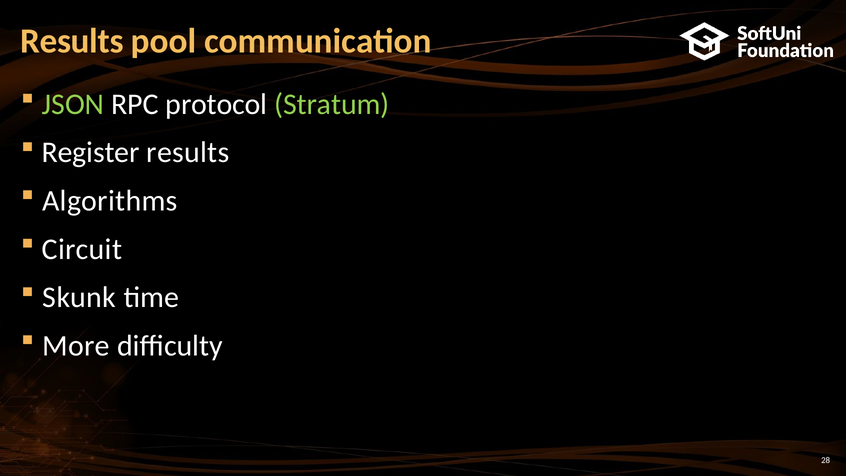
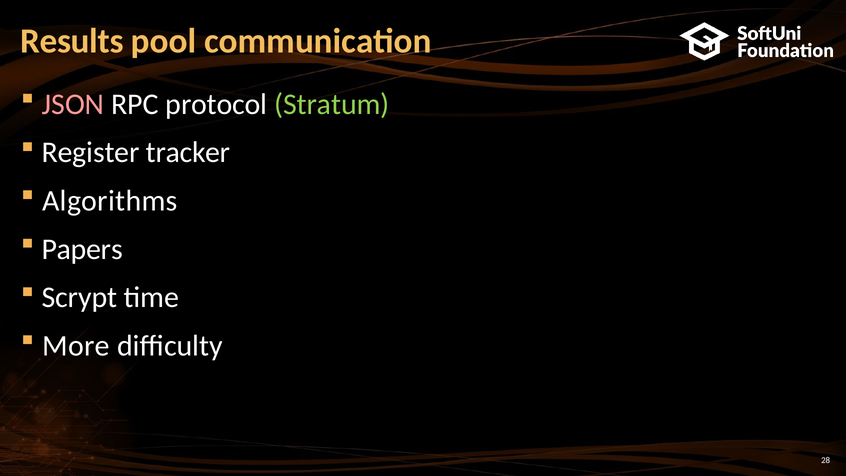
JSON colour: light green -> pink
Register results: results -> tracker
Circuit: Circuit -> Papers
Skunk: Skunk -> Scrypt
